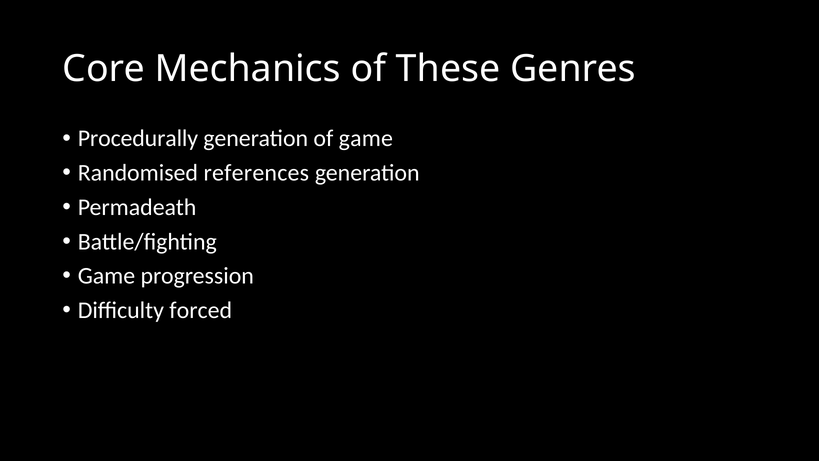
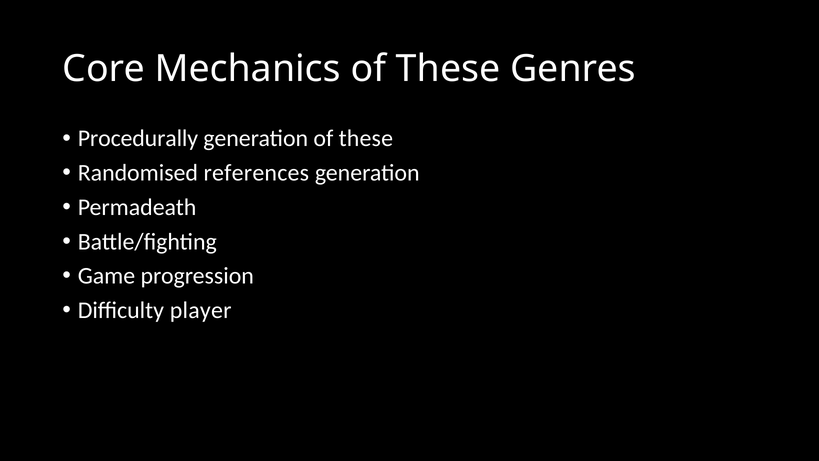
generation of game: game -> these
forced: forced -> player
